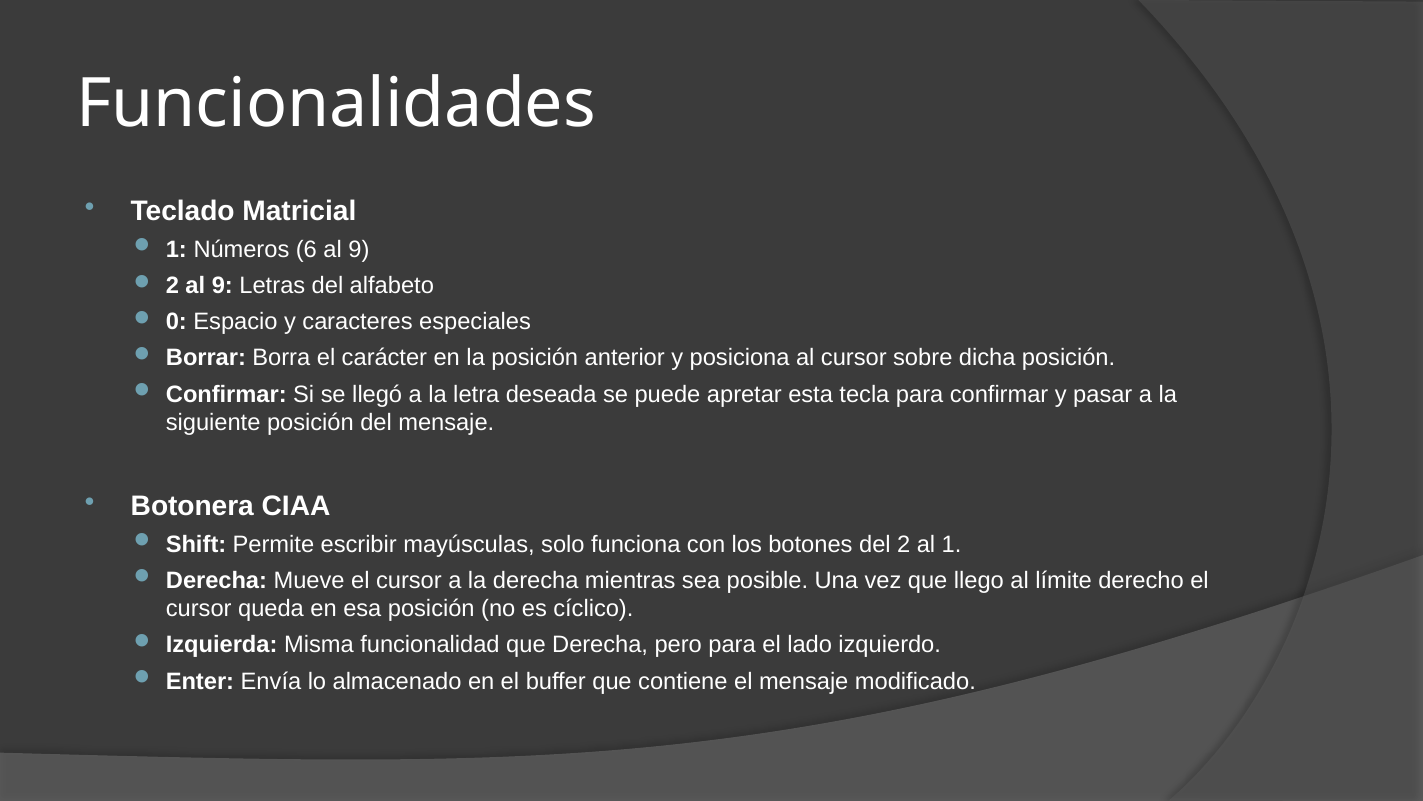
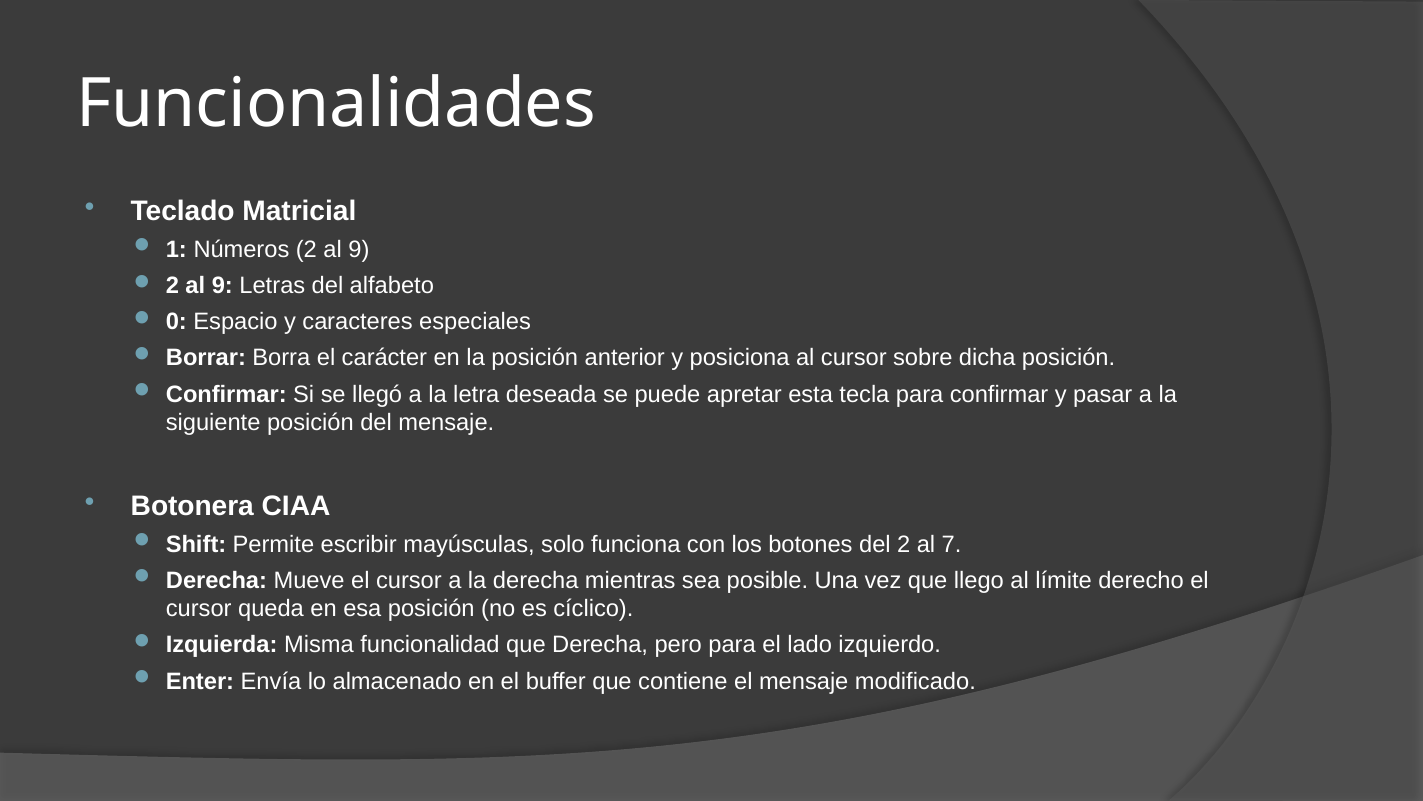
Números 6: 6 -> 2
al 1: 1 -> 7
